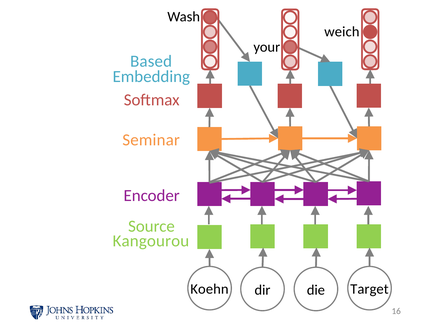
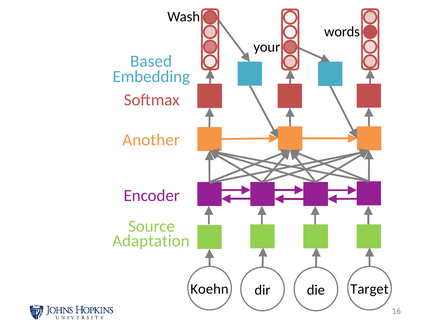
weich: weich -> words
Seminar: Seminar -> Another
Kangourou: Kangourou -> Adaptation
